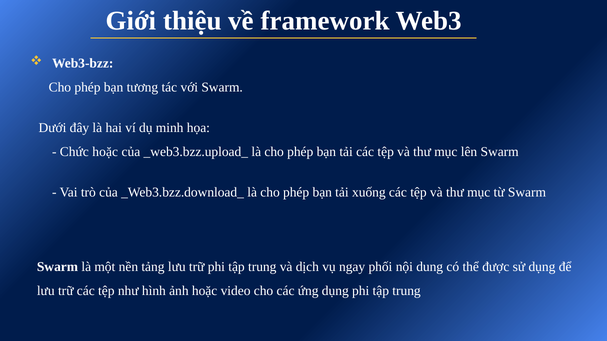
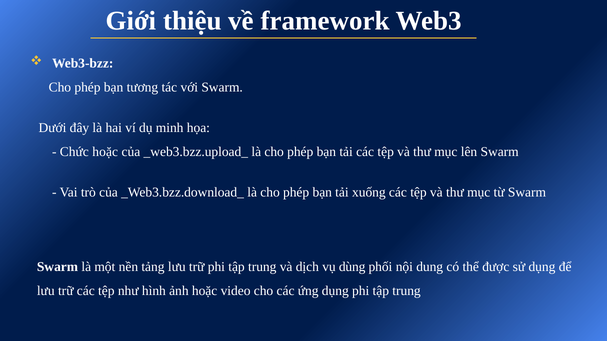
ngay: ngay -> dùng
